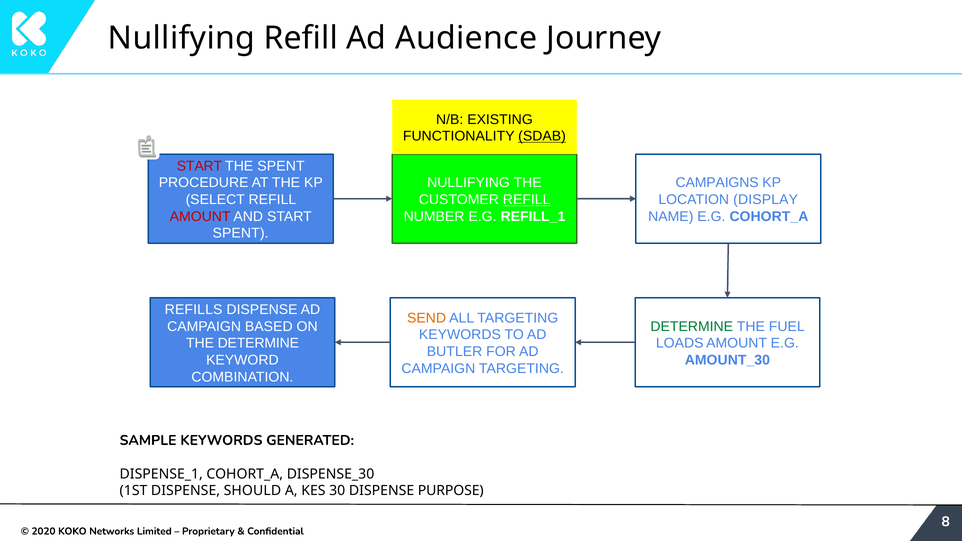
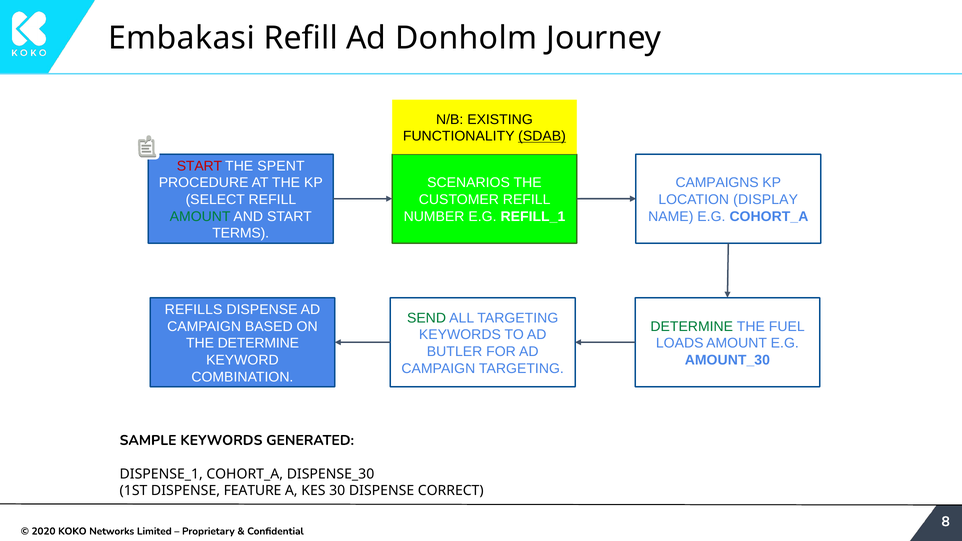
Nullifying at (182, 38): Nullifying -> Embakasi
Audience: Audience -> Donholm
NULLIFYING at (469, 183): NULLIFYING -> SCENARIOS
REFILL at (527, 200) underline: present -> none
AMOUNT at (200, 217) colour: red -> green
SPENT at (241, 233): SPENT -> TERMS
SEND colour: orange -> green
SHOULD: SHOULD -> FEATURE
PURPOSE: PURPOSE -> CORRECT
